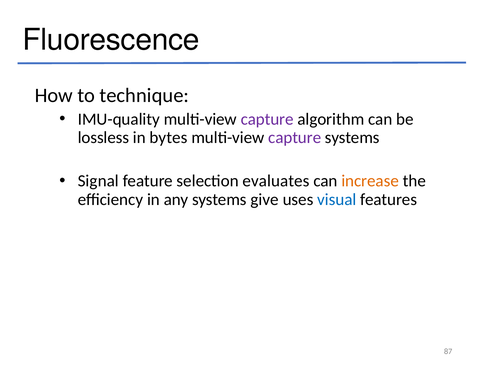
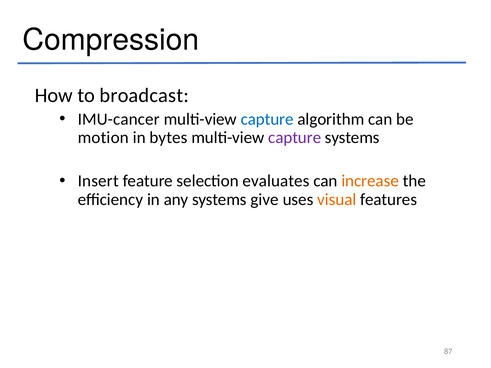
Fluorescence: Fluorescence -> Compression
technique: technique -> broadcast
IMU-quality: IMU-quality -> IMU-cancer
capture at (267, 119) colour: purple -> blue
lossless: lossless -> motion
Signal: Signal -> Insert
visual colour: blue -> orange
